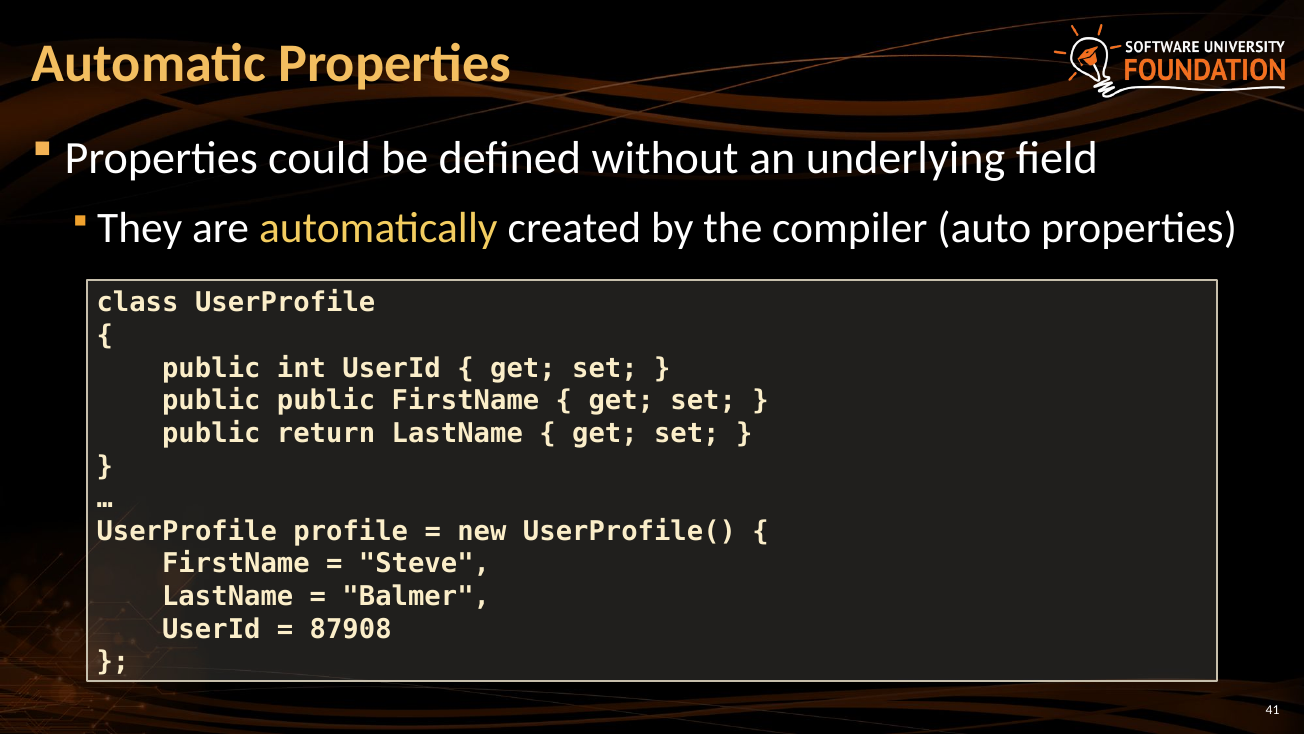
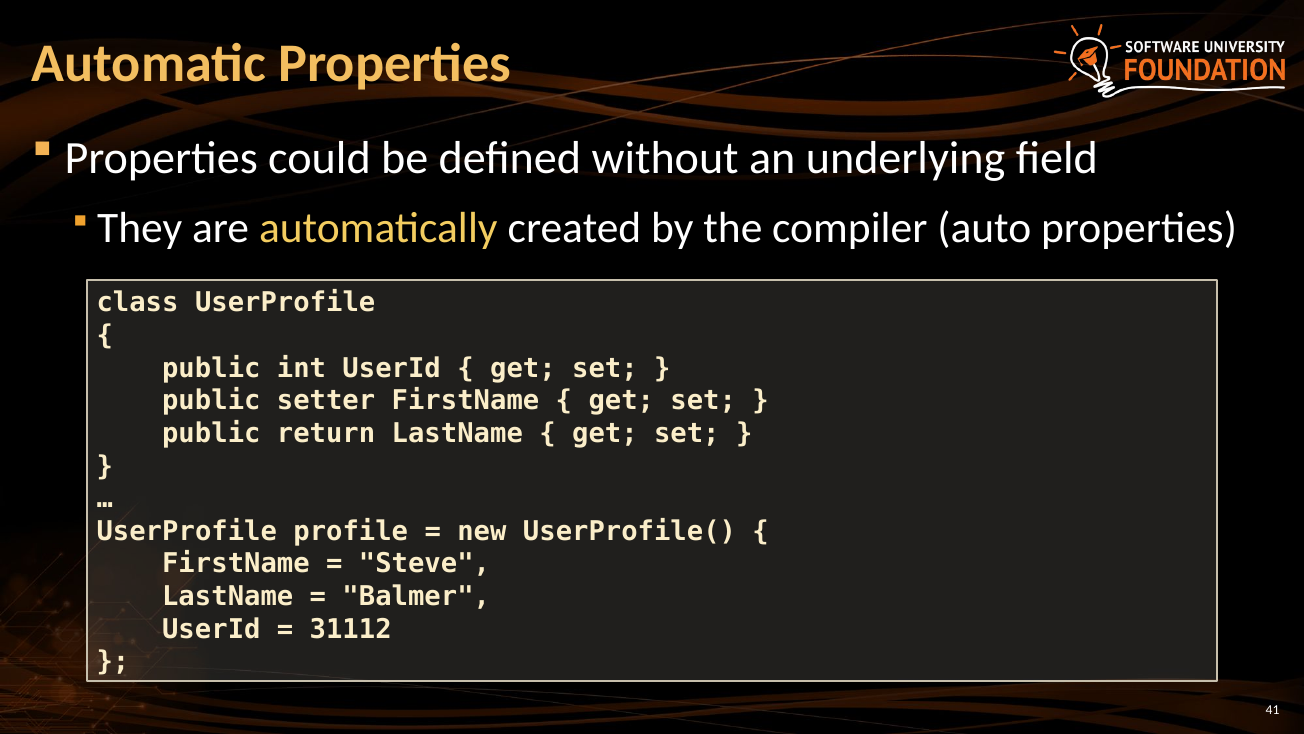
public public: public -> setter
87908: 87908 -> 31112
